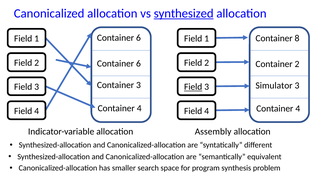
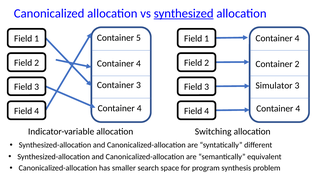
6 at (138, 38): 6 -> 5
8 at (297, 38): 8 -> 4
6 at (138, 64): 6 -> 4
Field at (193, 87) underline: present -> none
Assembly: Assembly -> Switching
